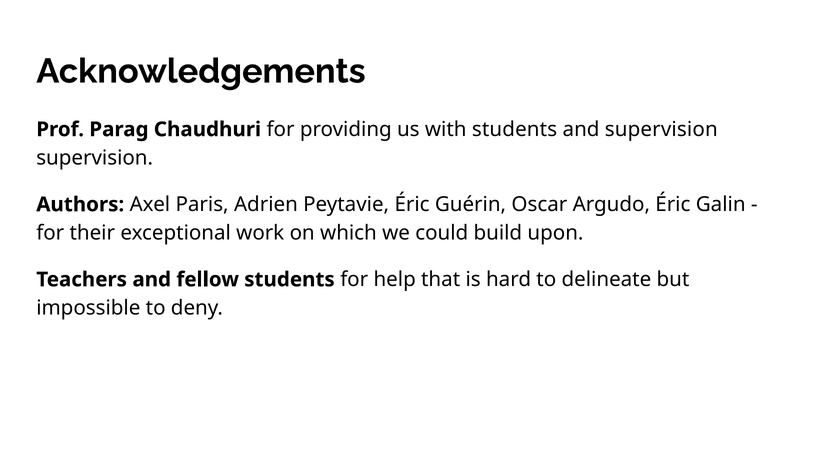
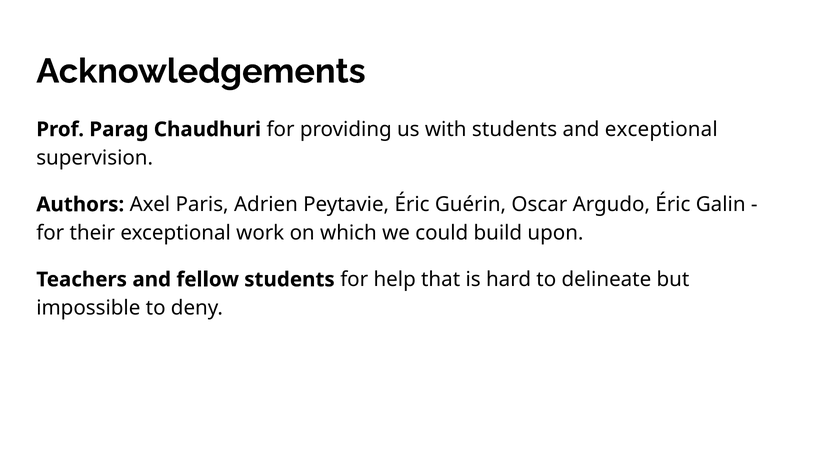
and supervision: supervision -> exceptional
